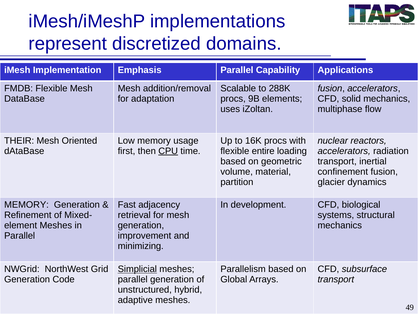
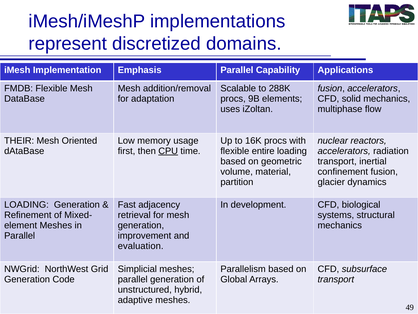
MEMORY at (26, 205): MEMORY -> LOADING
minimizing: minimizing -> evaluation
Simplicial underline: present -> none
